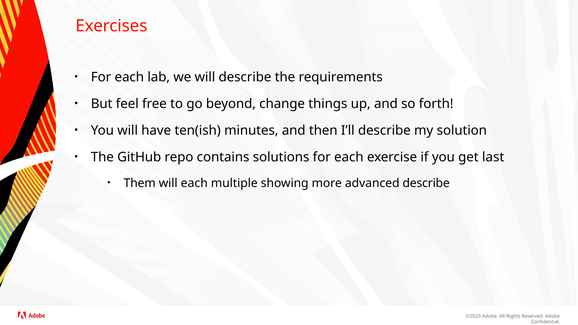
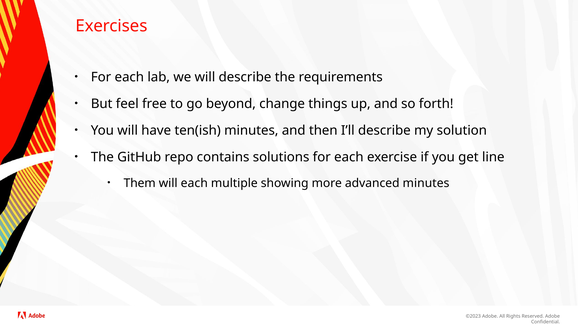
last: last -> line
advanced describe: describe -> minutes
